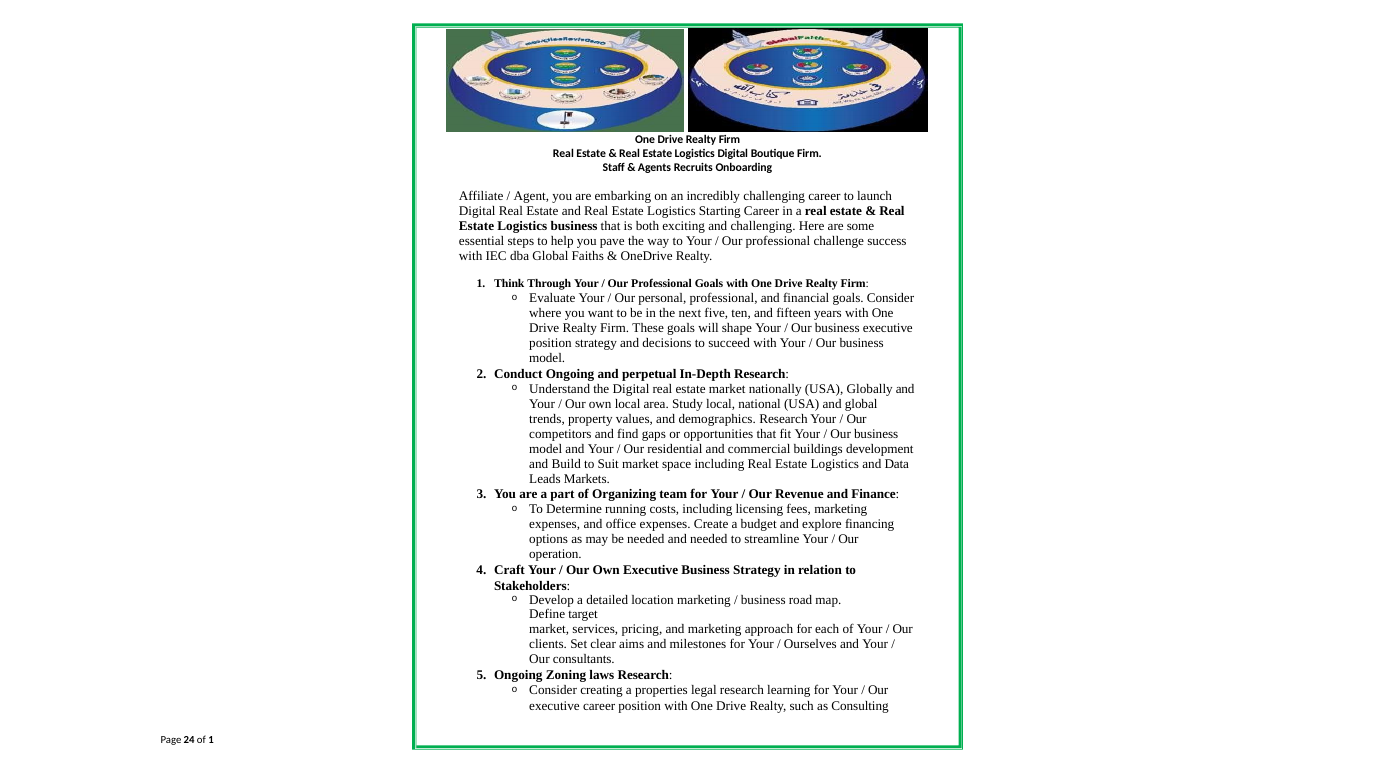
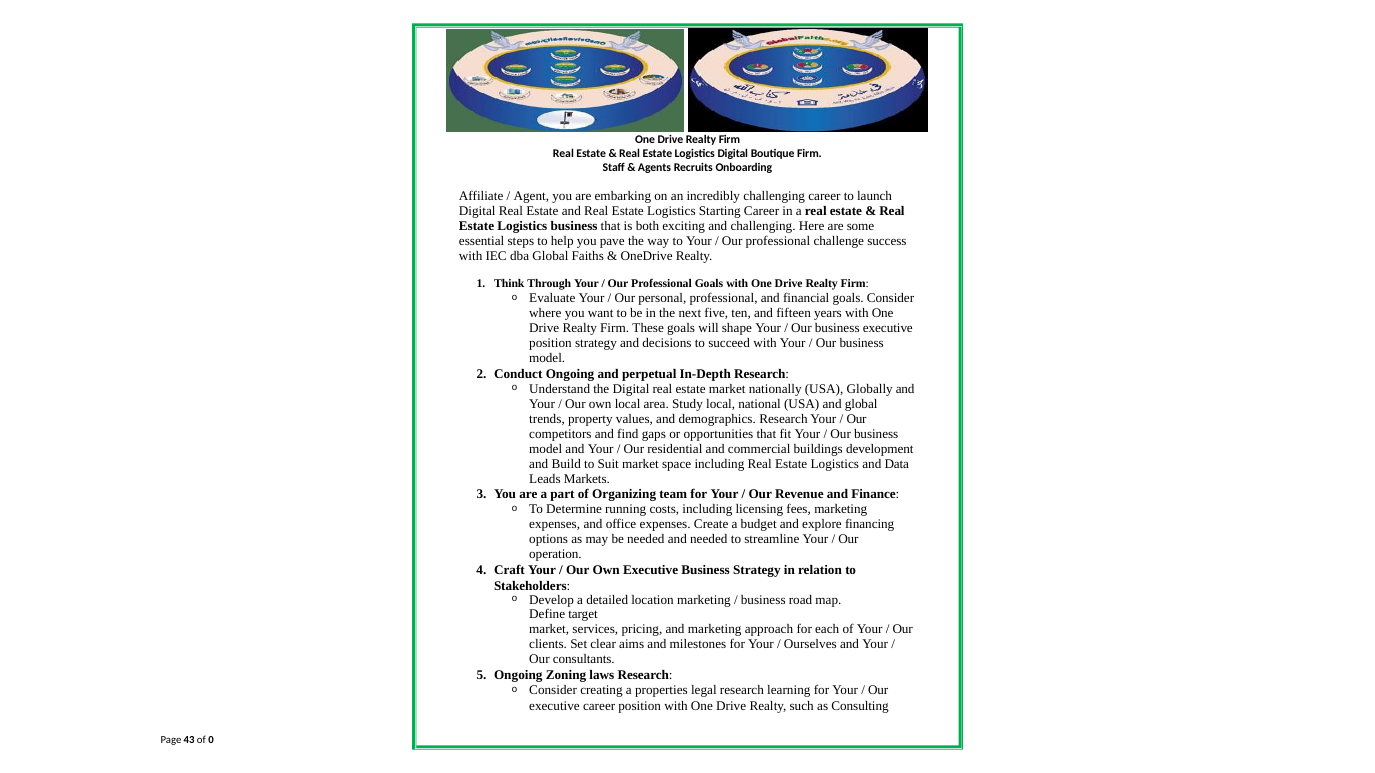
24: 24 -> 43
of 1: 1 -> 0
